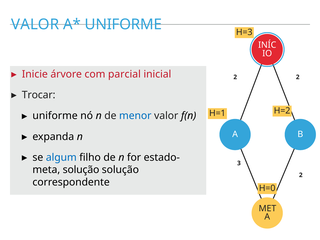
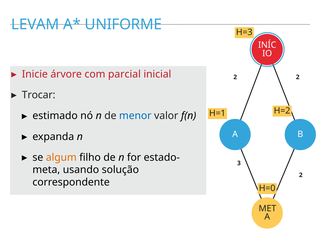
VALOR at (35, 24): VALOR -> LEVAM
uniforme at (55, 116): uniforme -> estimado
algum colour: blue -> orange
meta solução: solução -> usando
